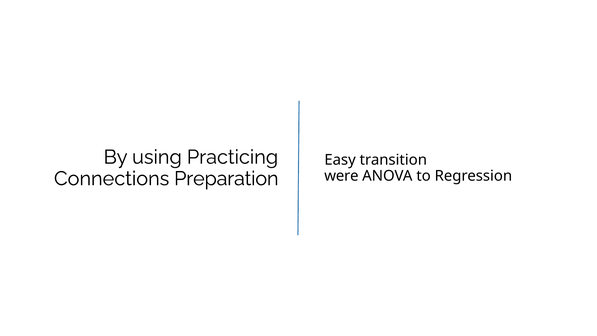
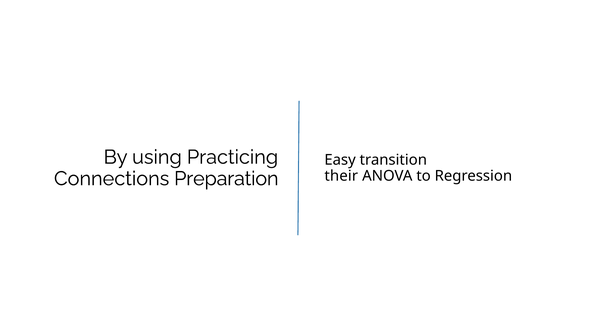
were: were -> their
